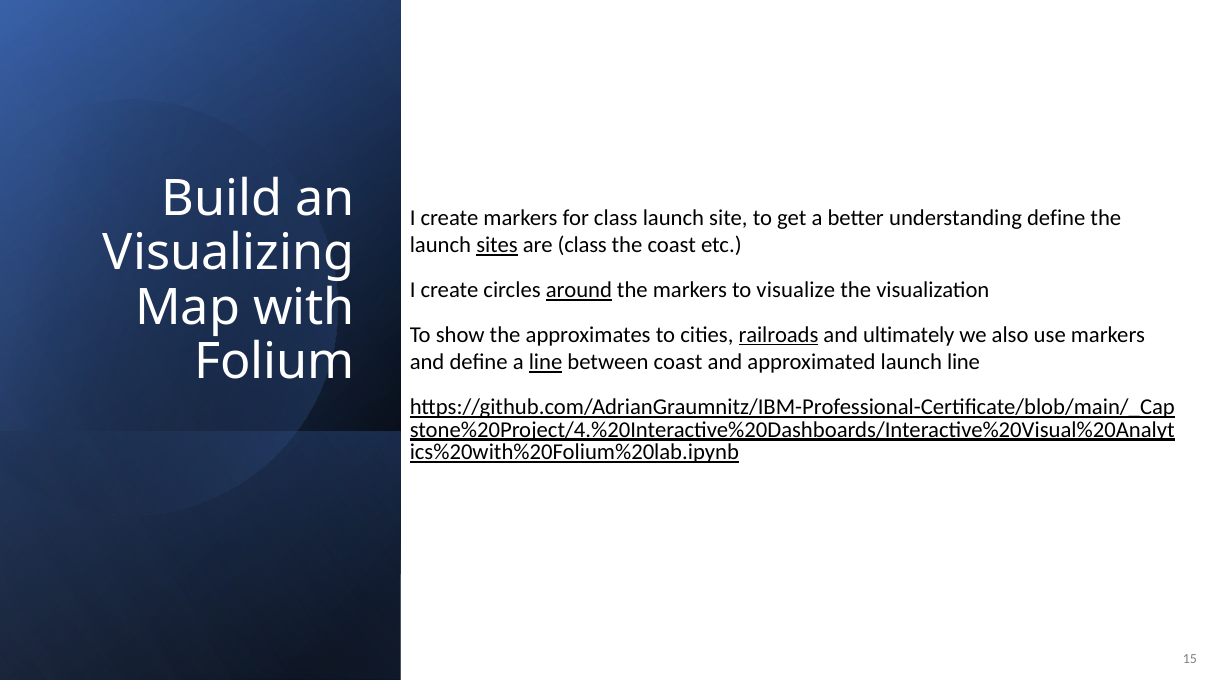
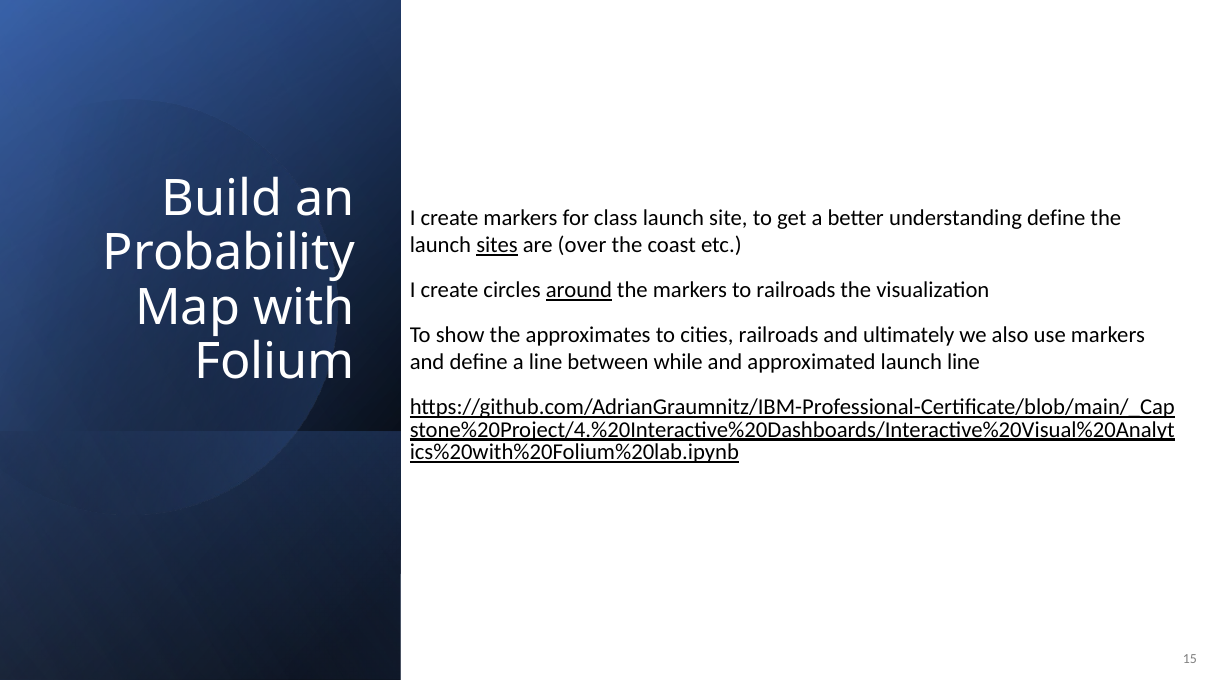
are class: class -> over
Visualizing: Visualizing -> Probability
to visualize: visualize -> railroads
railroads at (778, 335) underline: present -> none
line at (546, 363) underline: present -> none
between coast: coast -> while
